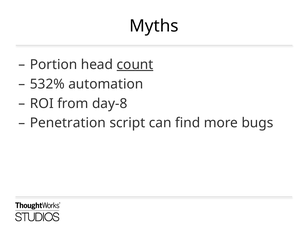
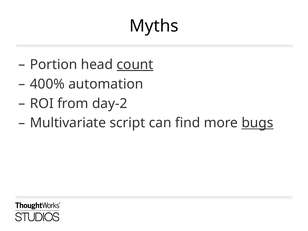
532%: 532% -> 400%
day-8: day-8 -> day-2
Penetration: Penetration -> Multivariate
bugs underline: none -> present
